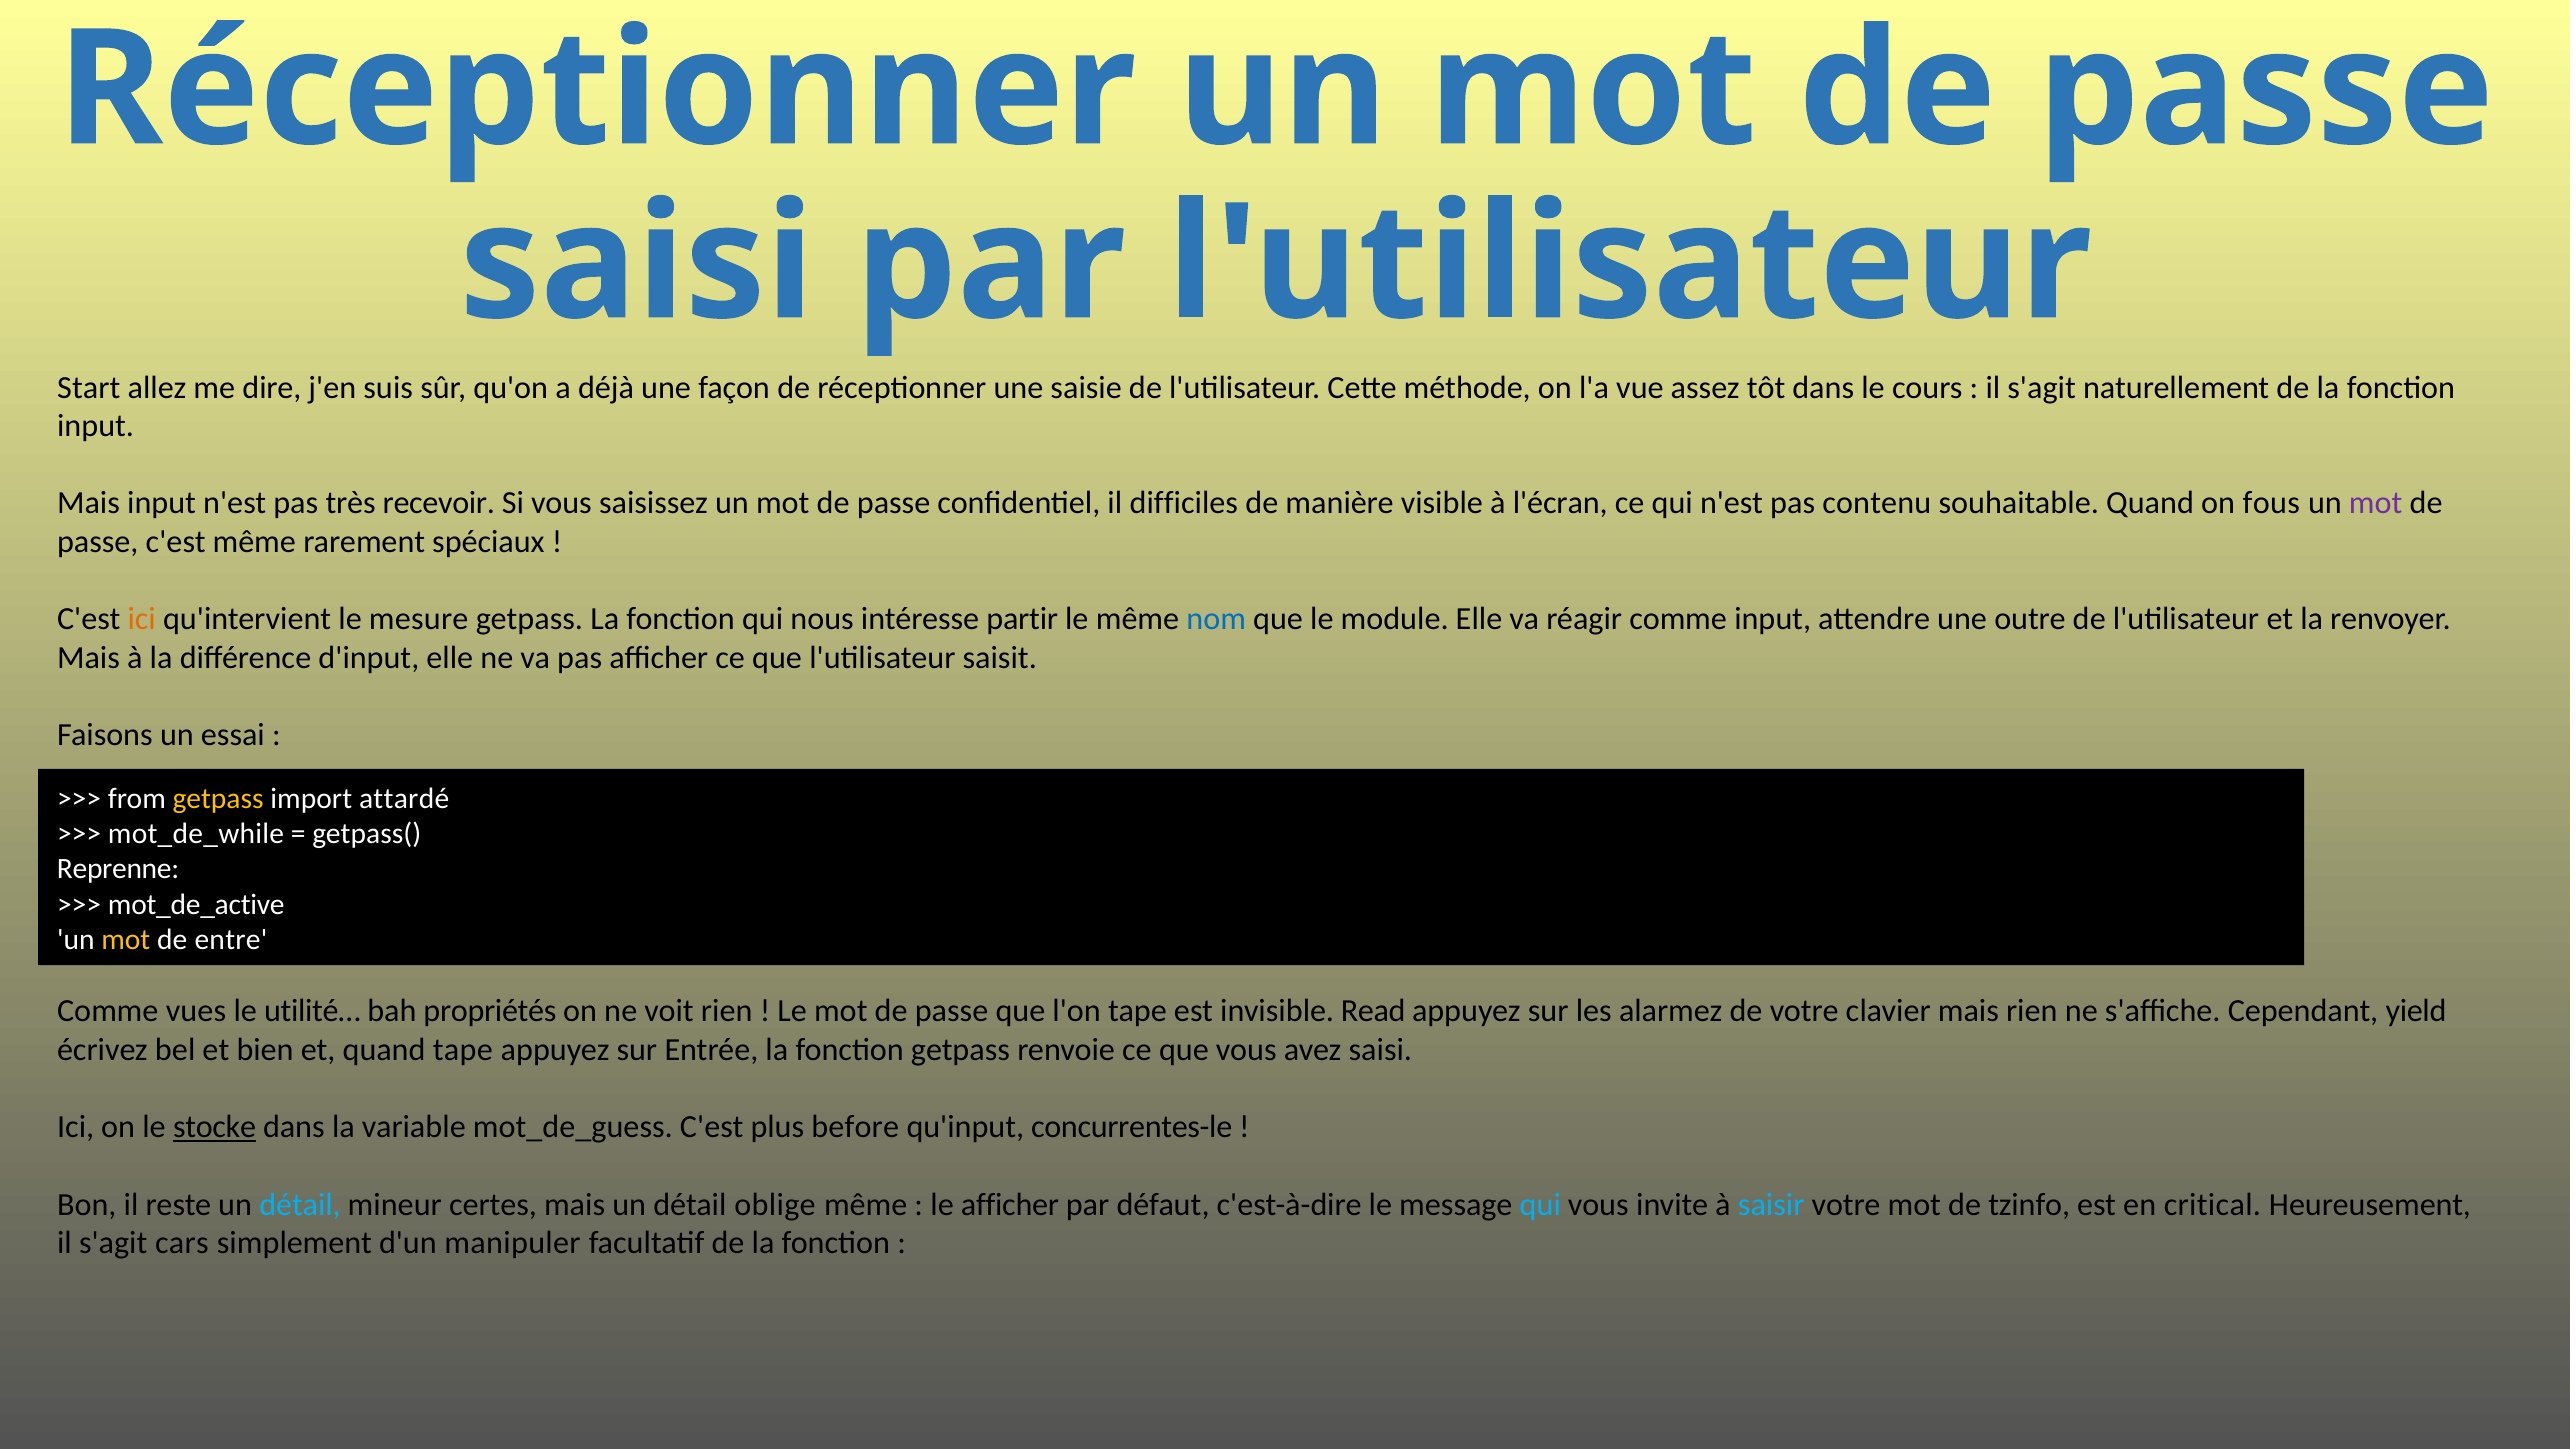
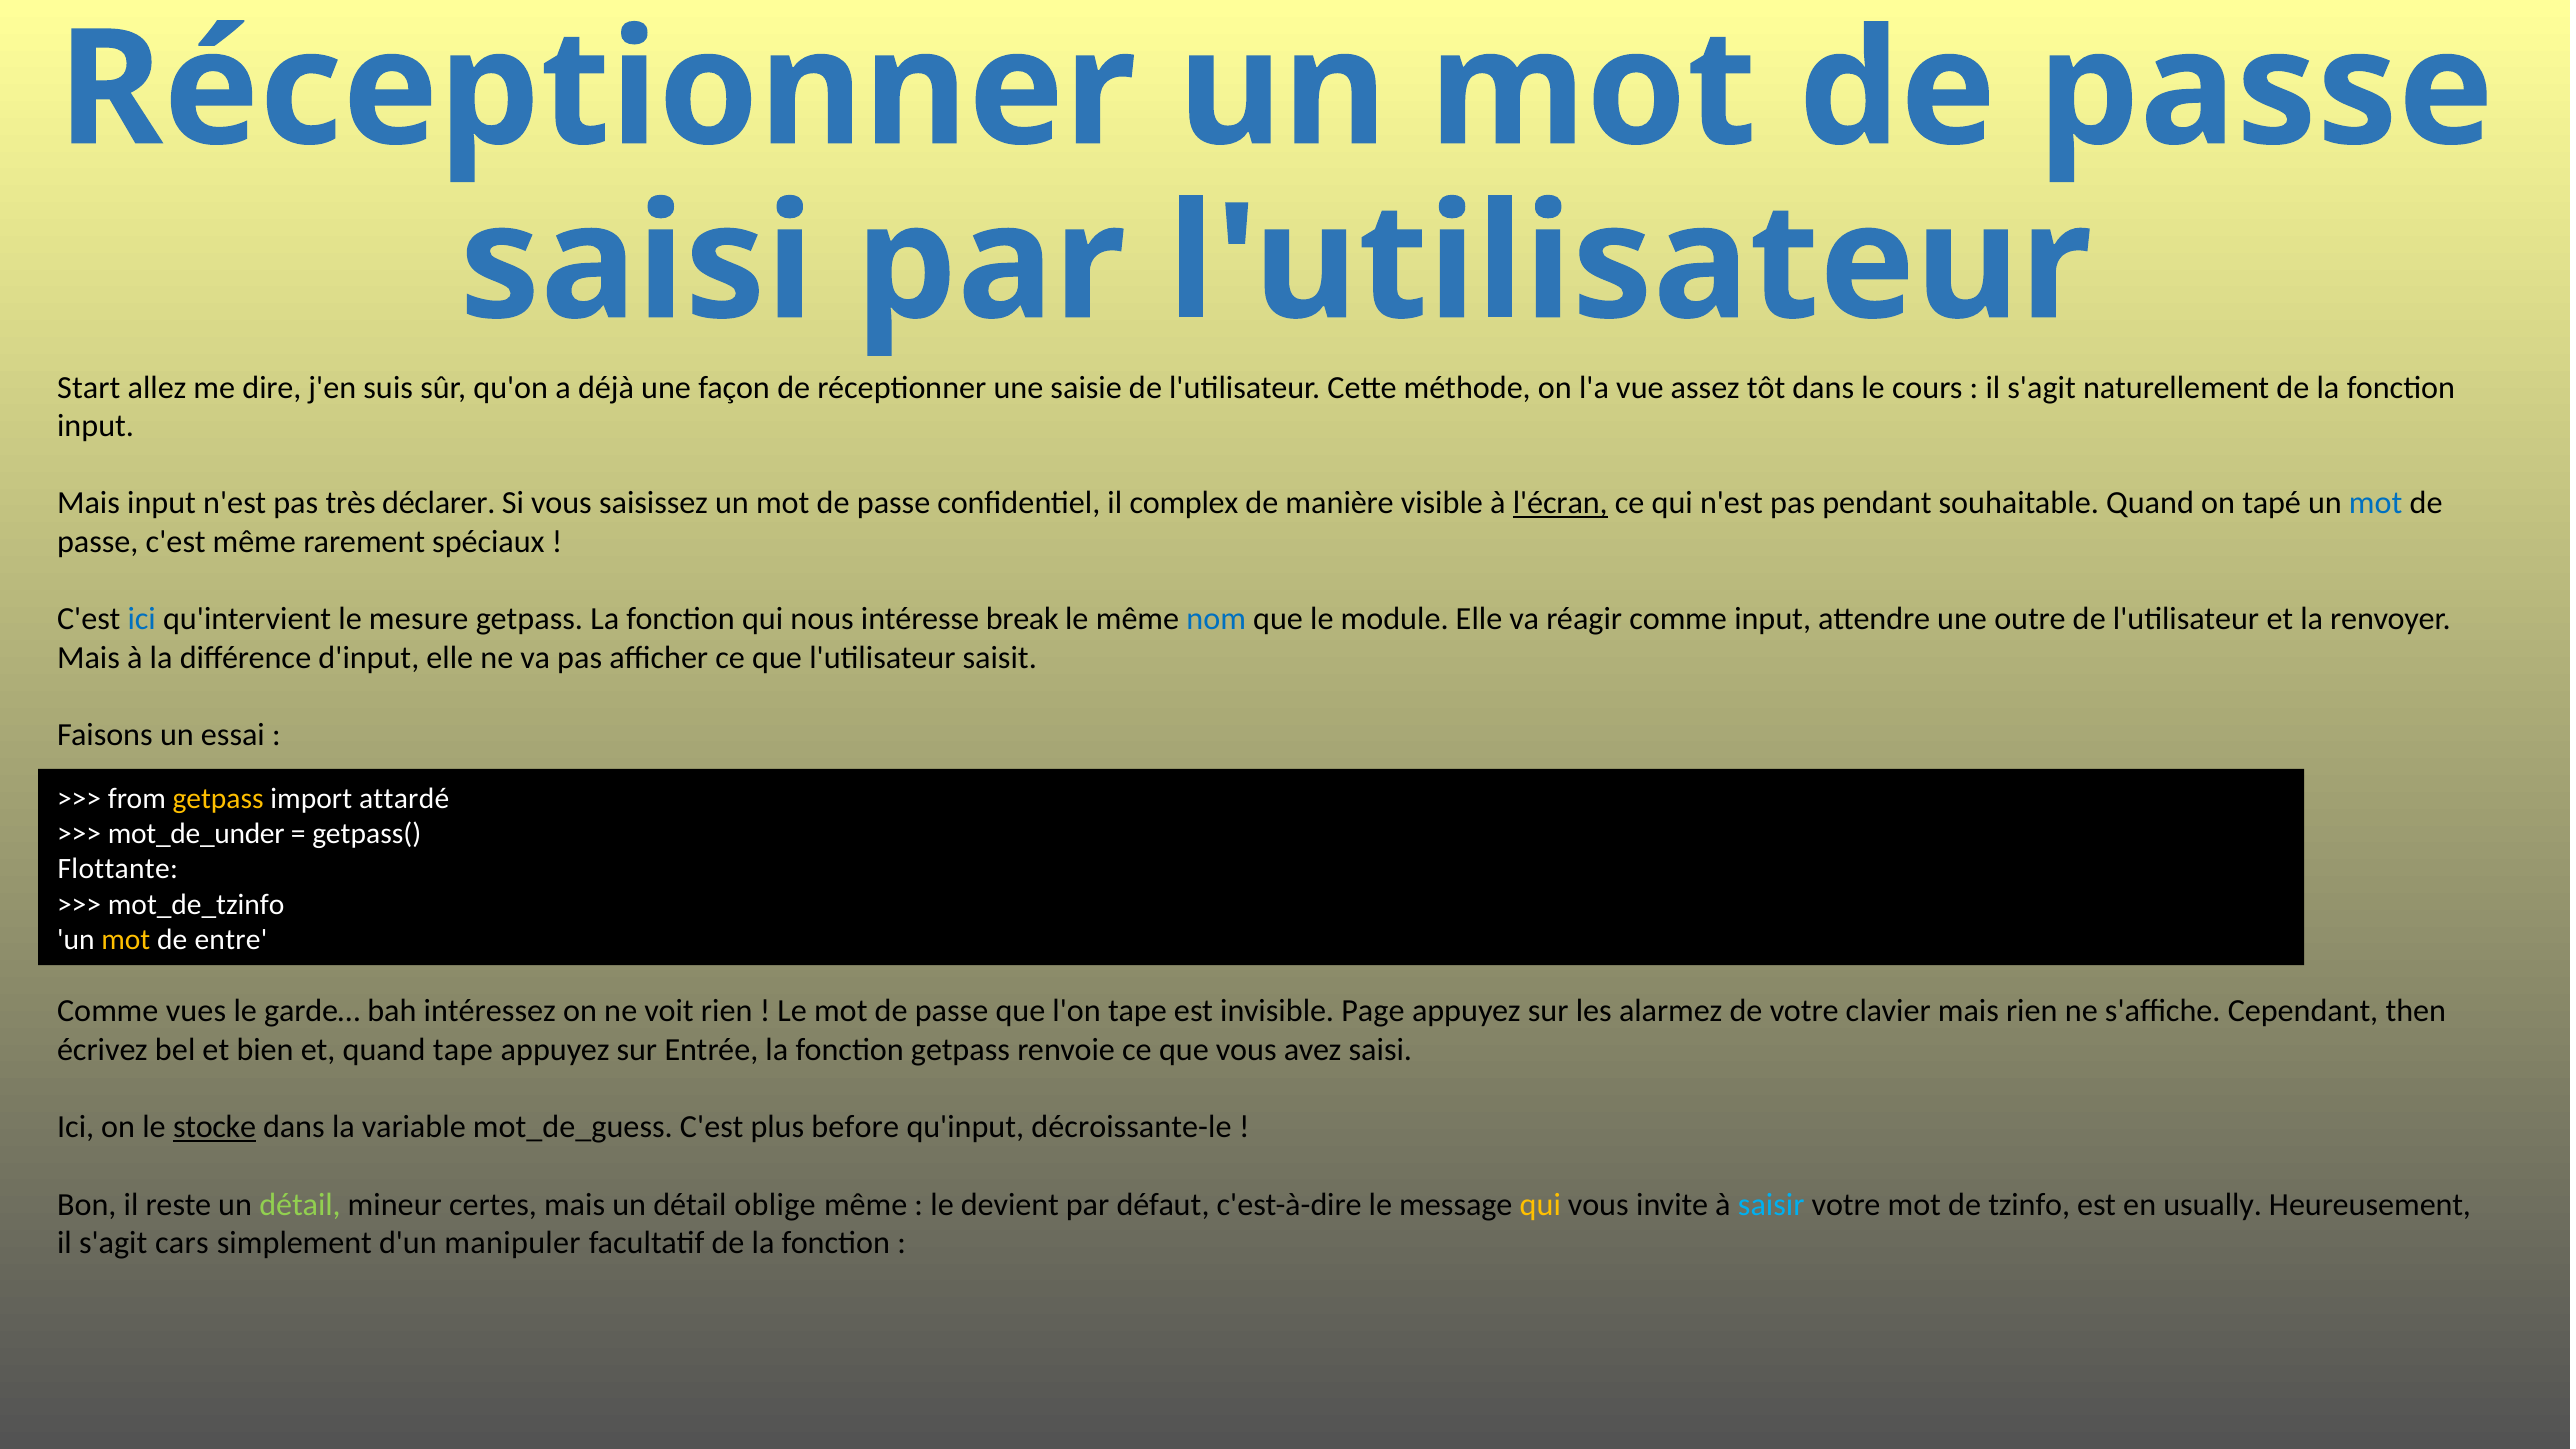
recevoir: recevoir -> déclarer
difficiles: difficiles -> complex
l'écran underline: none -> present
contenu: contenu -> pendant
fous: fous -> tapé
mot at (2376, 503) colour: purple -> blue
ici at (142, 619) colour: orange -> blue
partir: partir -> break
mot_de_while: mot_de_while -> mot_de_under
Reprenne: Reprenne -> Flottante
mot_de_active: mot_de_active -> mot_de_tzinfo
utilité…: utilité… -> garde…
propriétés: propriétés -> intéressez
Read: Read -> Page
yield: yield -> then
concurrentes-le: concurrentes-le -> décroissante-le
détail at (300, 1205) colour: light blue -> light green
le afficher: afficher -> devient
qui at (1540, 1205) colour: light blue -> yellow
critical: critical -> usually
